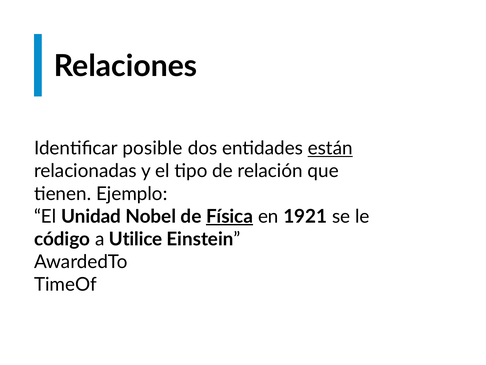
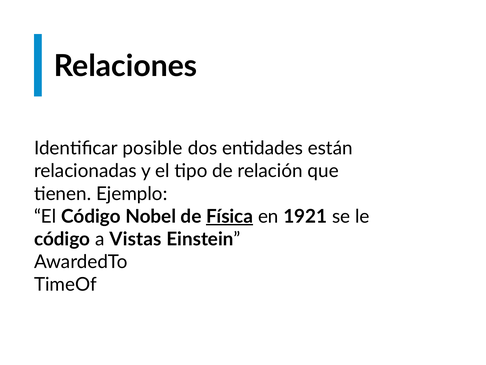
están underline: present -> none
El Unidad: Unidad -> Código
Utilice: Utilice -> Vistas
